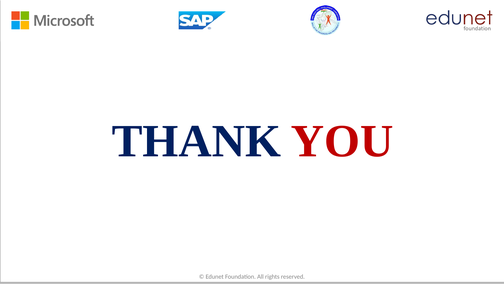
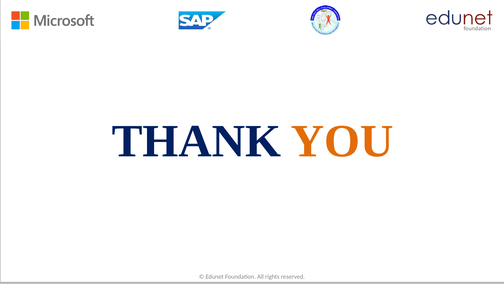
YOU colour: red -> orange
